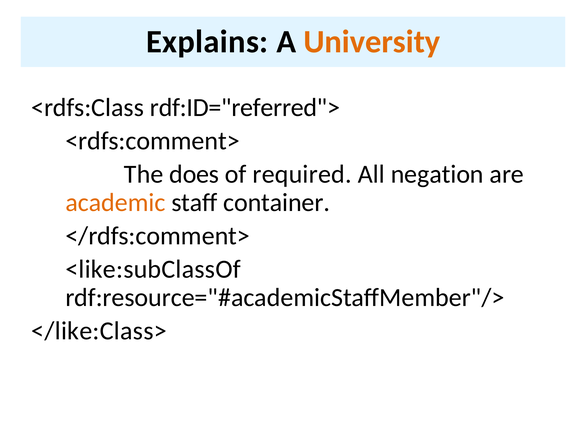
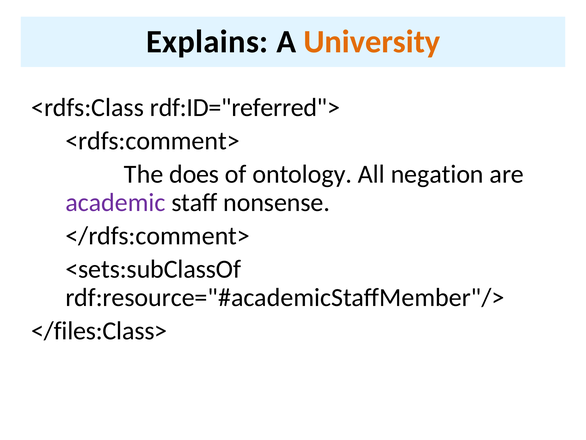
required: required -> ontology
academic colour: orange -> purple
container: container -> nonsense
<like:subClassOf: <like:subClassOf -> <sets:subClassOf
</like:Class>: </like:Class> -> </files:Class>
